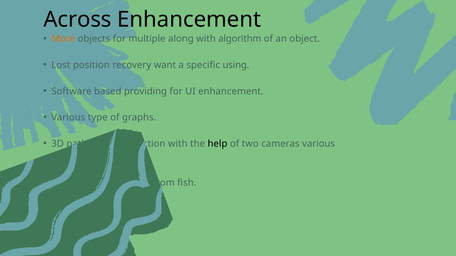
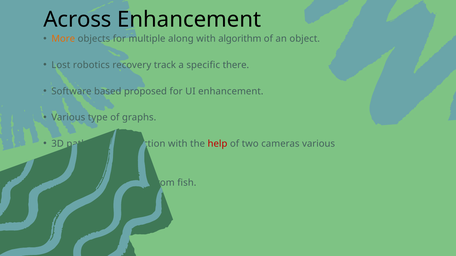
position: position -> robotics
want: want -> track
using: using -> there
providing: providing -> proposed
help colour: black -> red
